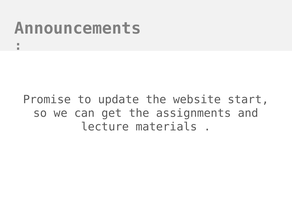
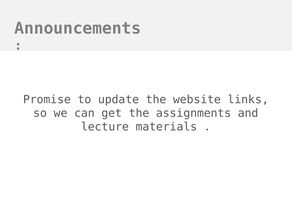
start: start -> links
